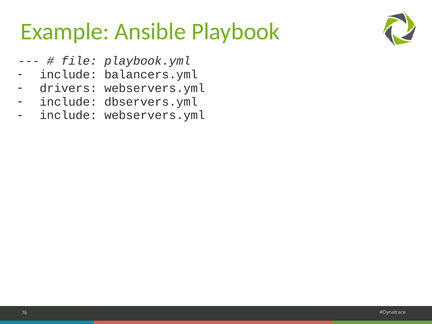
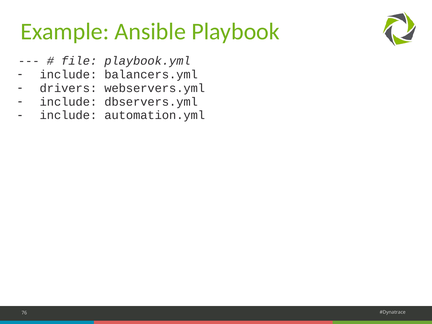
include webservers.yml: webservers.yml -> automation.yml
